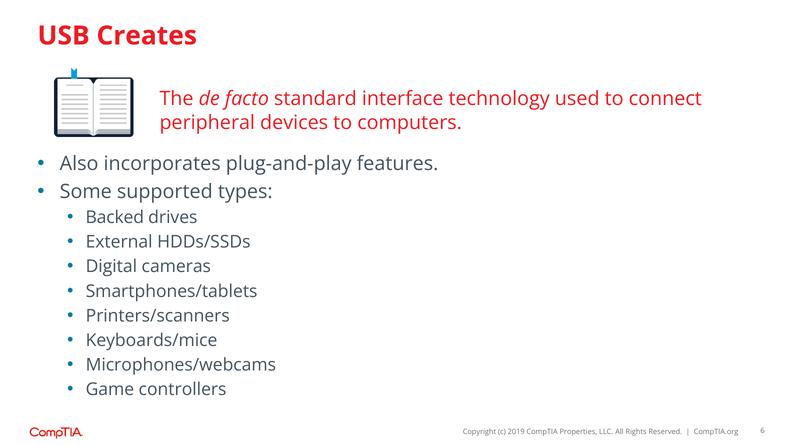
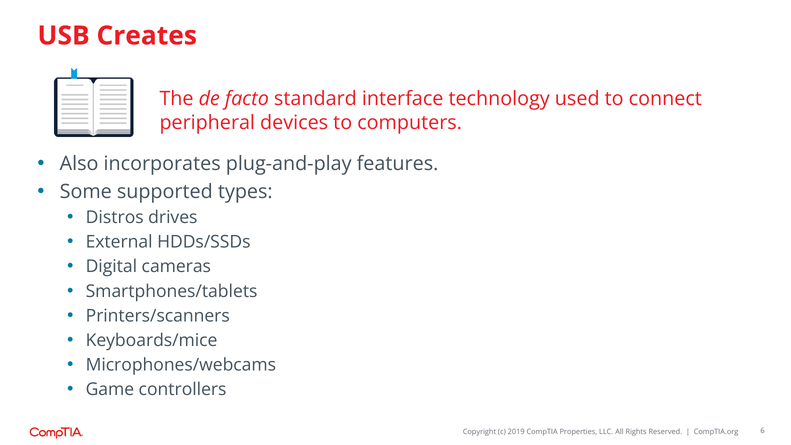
Backed: Backed -> Distros
